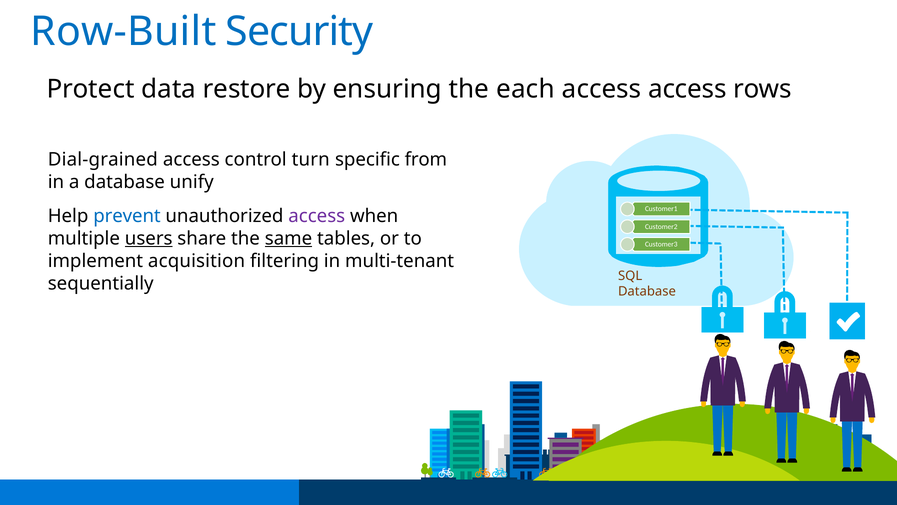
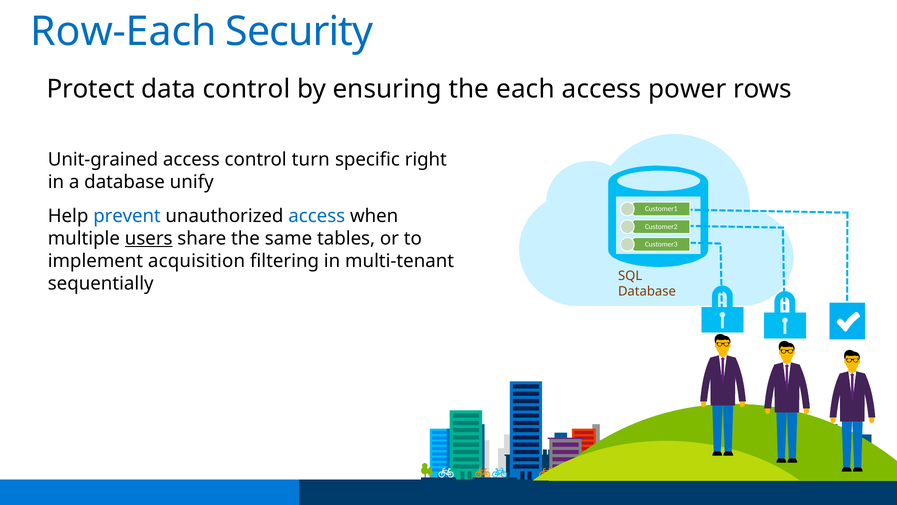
Row-Built: Row-Built -> Row-Each
data restore: restore -> control
access access: access -> power
Dial-grained: Dial-grained -> Unit-grained
from: from -> right
access at (317, 216) colour: purple -> blue
same underline: present -> none
